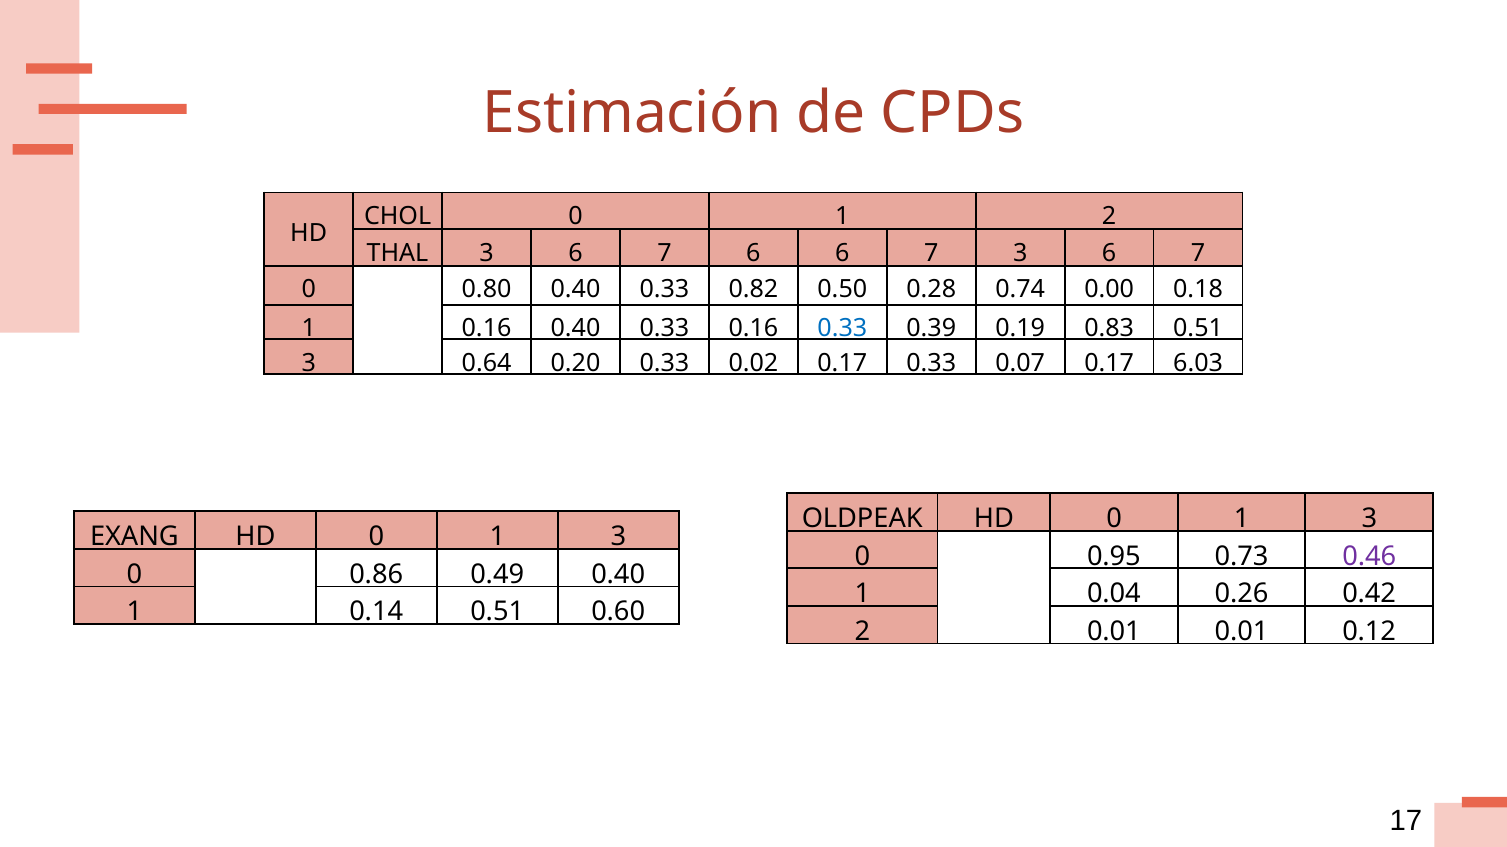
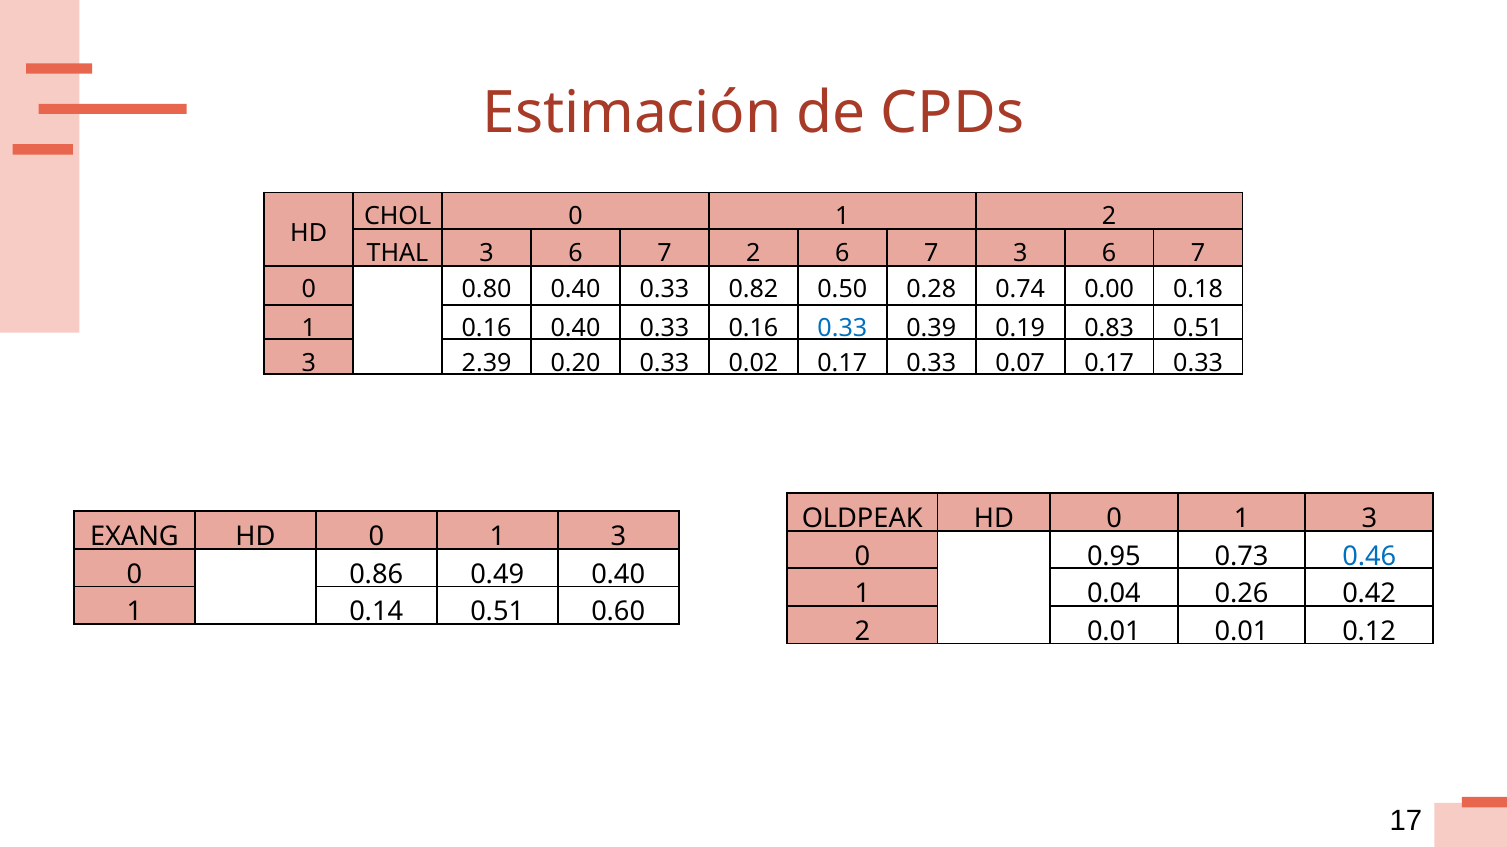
7 6: 6 -> 2
0.64: 0.64 -> 2.39
0.07 0.17 6.03: 6.03 -> 0.33
0.46 colour: purple -> blue
